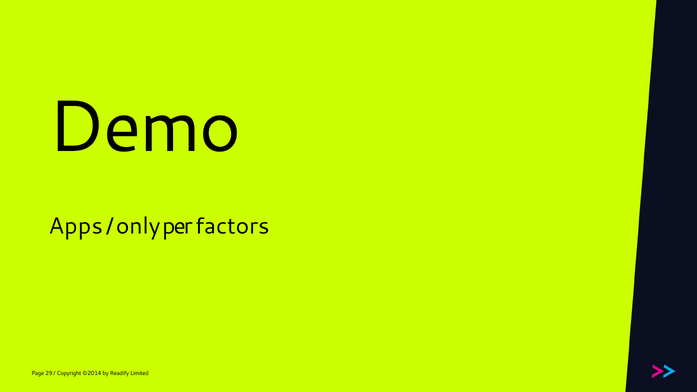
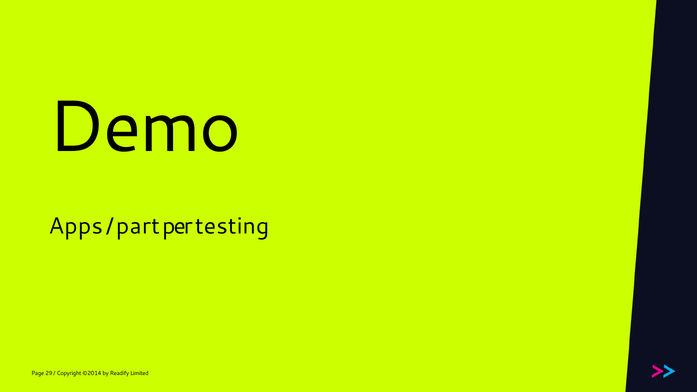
only: only -> part
factors: factors -> testing
